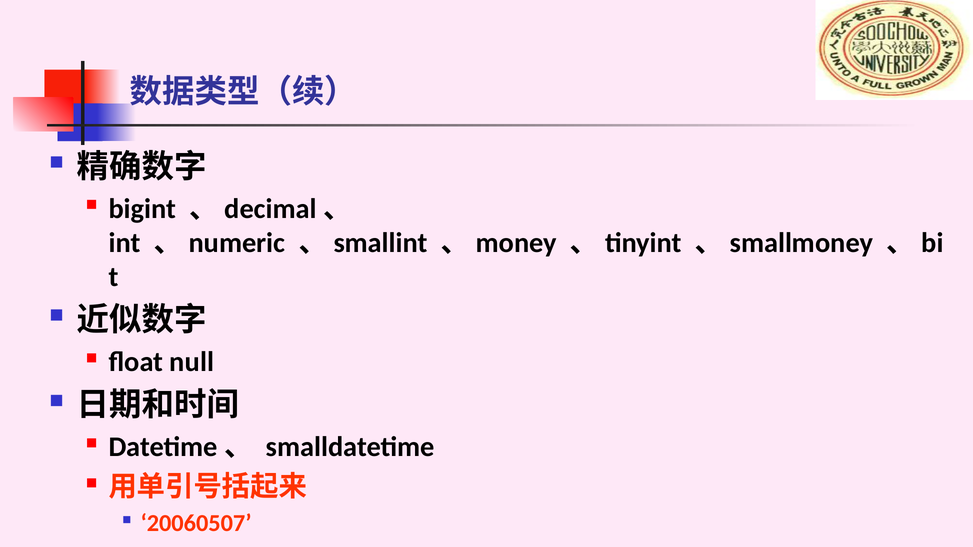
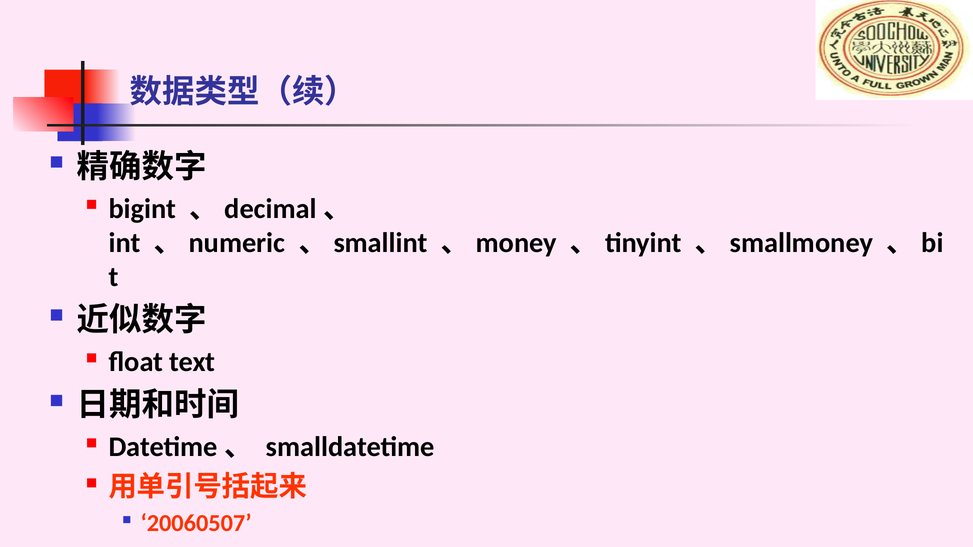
null: null -> text
